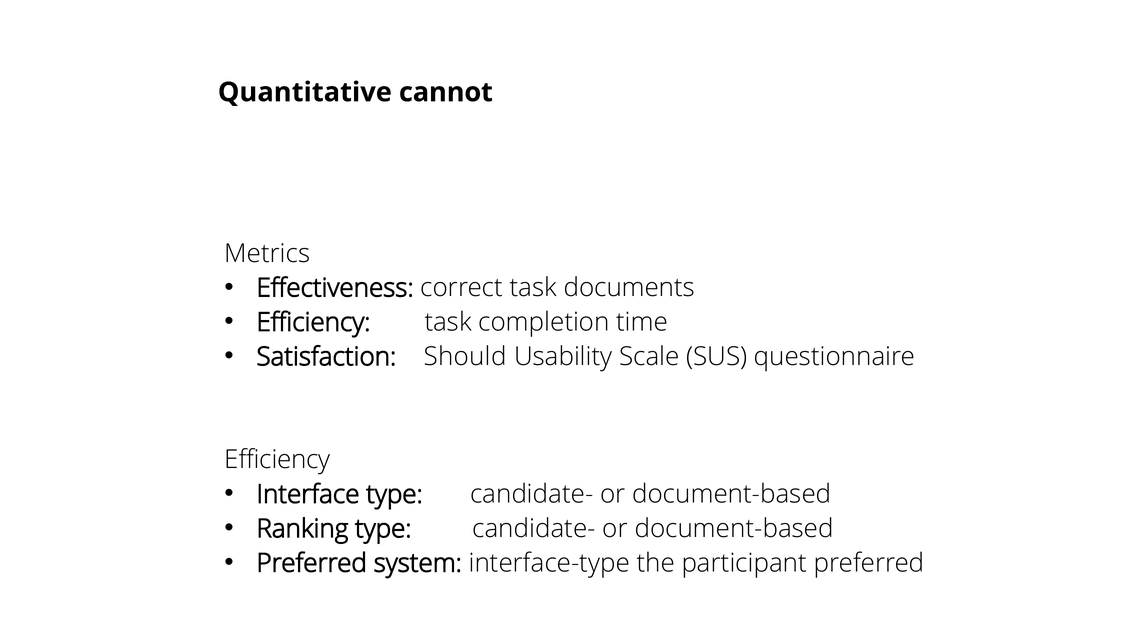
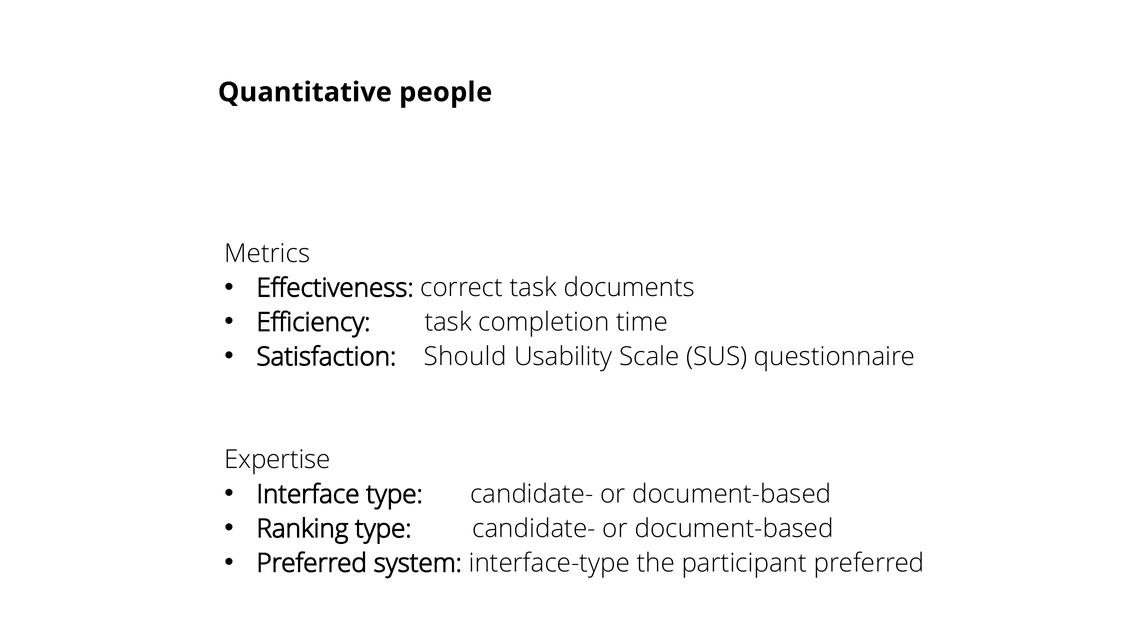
cannot: cannot -> people
Efficiency at (277, 459): Efficiency -> Expertise
